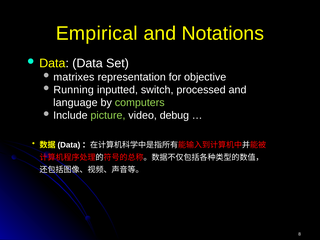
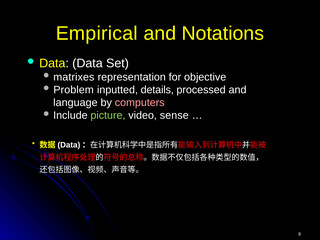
Running: Running -> Problem
switch: switch -> details
computers colour: light green -> pink
debug: debug -> sense
